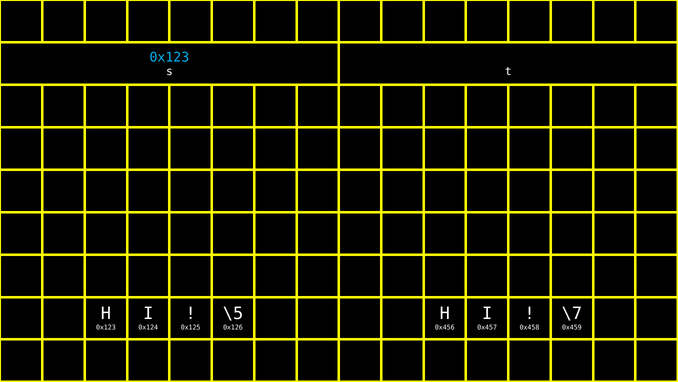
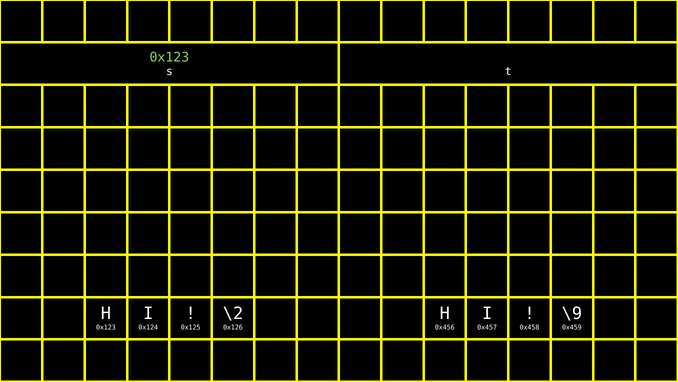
0x123 at (169, 57) colour: light blue -> light green
\5: \5 -> \2
\7: \7 -> \9
